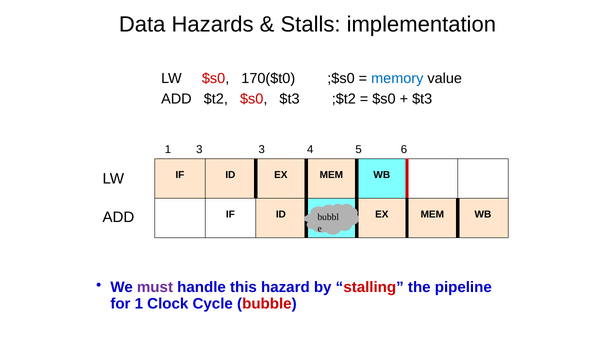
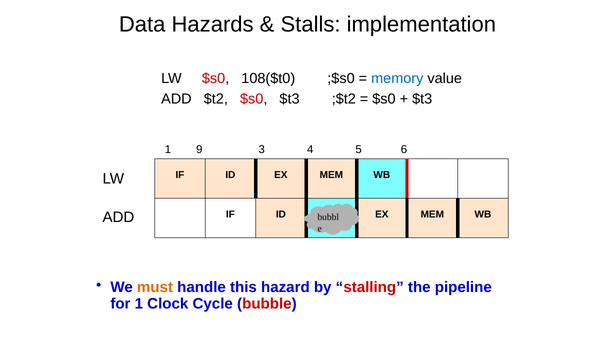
170($t0: 170($t0 -> 108($t0
1 3: 3 -> 9
must colour: purple -> orange
